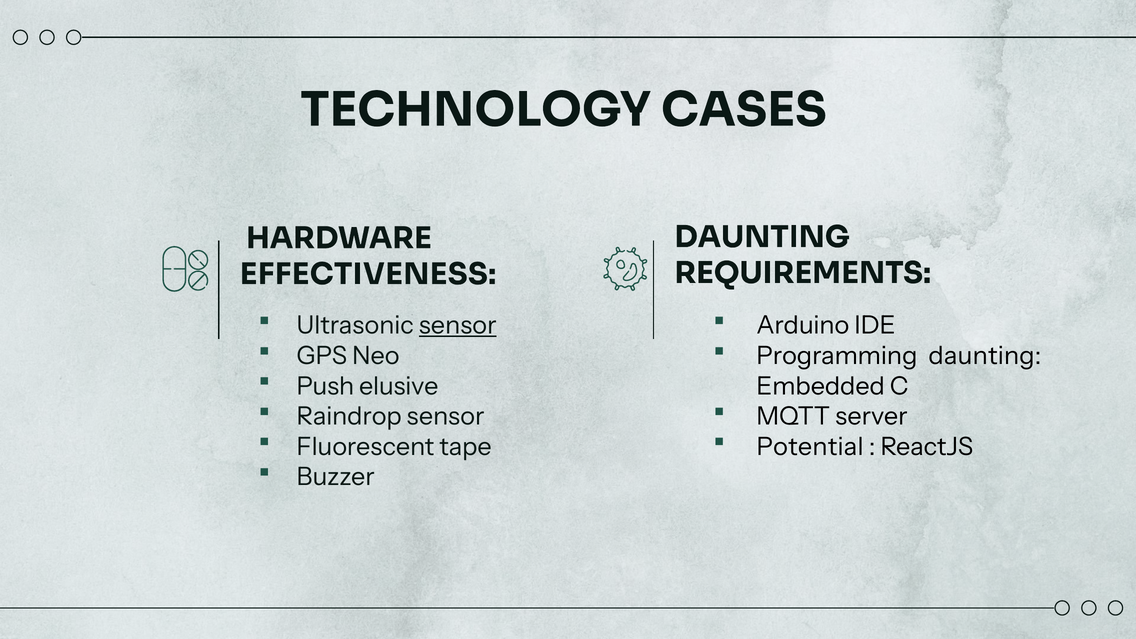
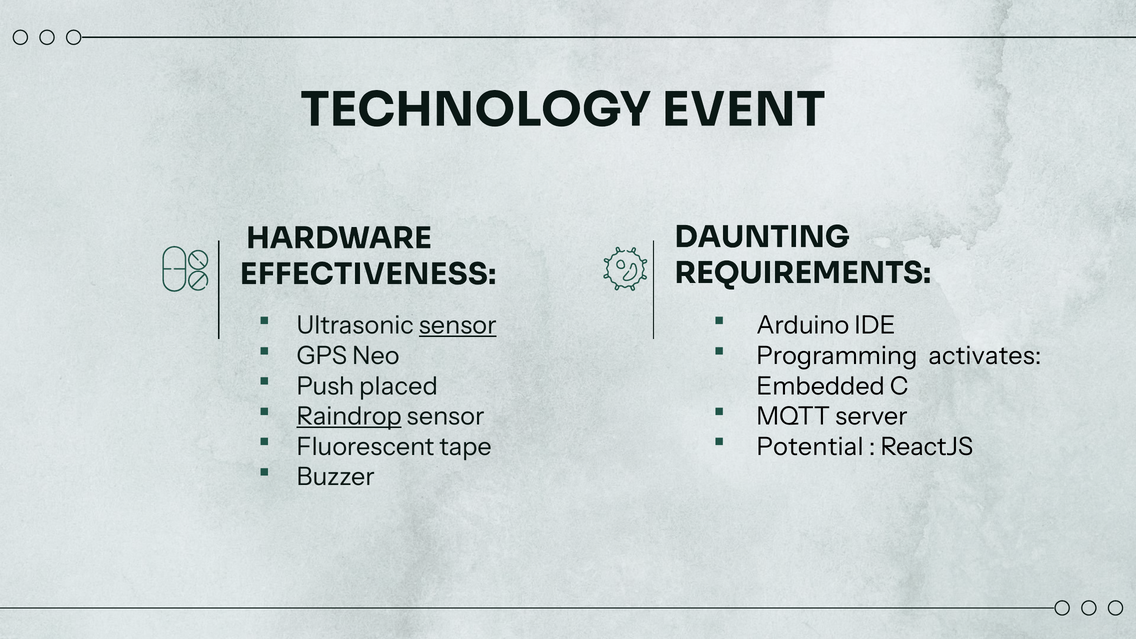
CASES: CASES -> EVENT
Programming daunting: daunting -> activates
elusive: elusive -> placed
Raindrop underline: none -> present
